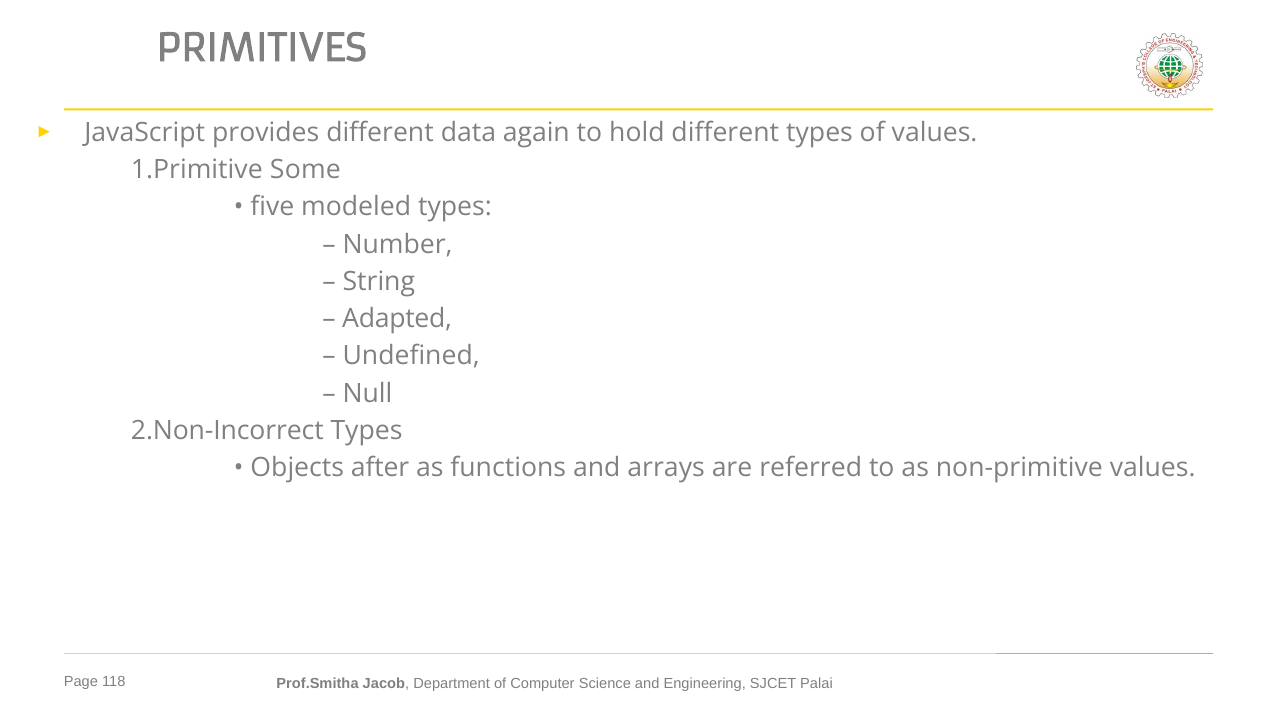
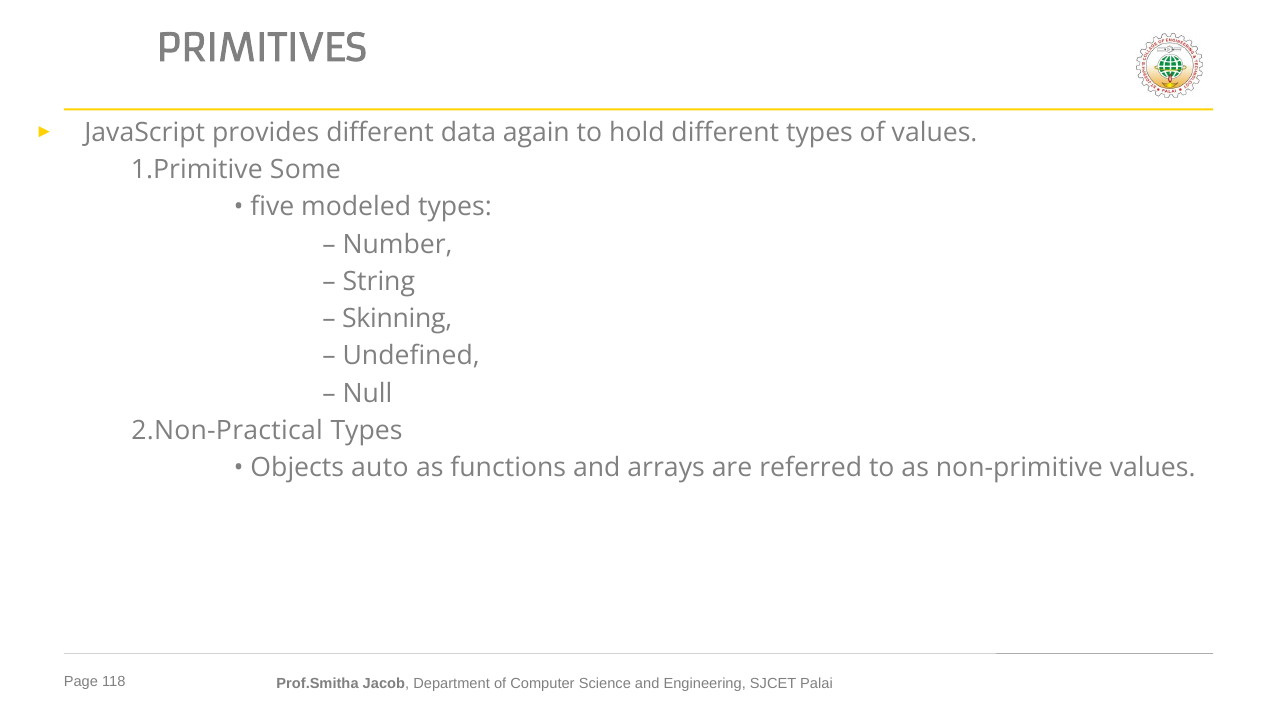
Adapted: Adapted -> Skinning
2.Non-Incorrect: 2.Non-Incorrect -> 2.Non-Practical
after: after -> auto
